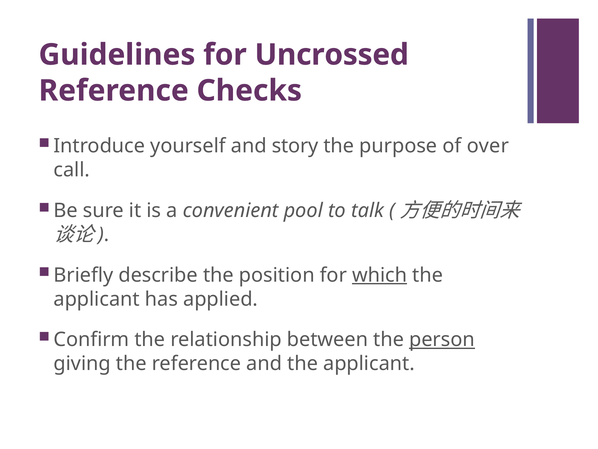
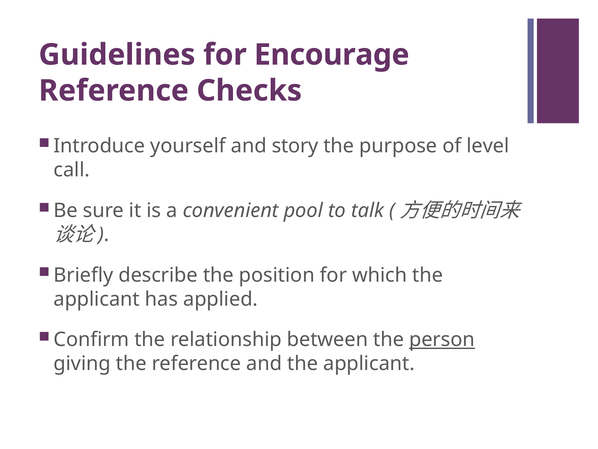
Uncrossed: Uncrossed -> Encourage
over: over -> level
which underline: present -> none
